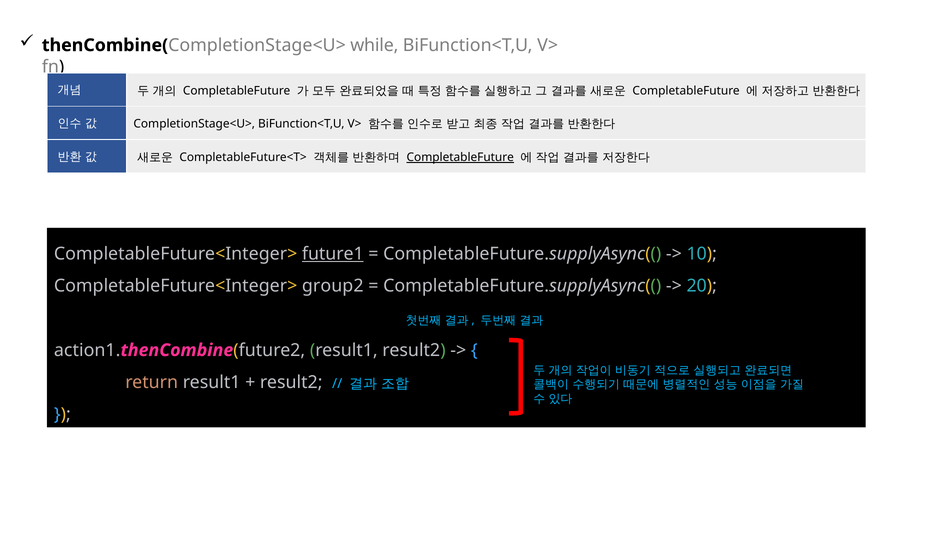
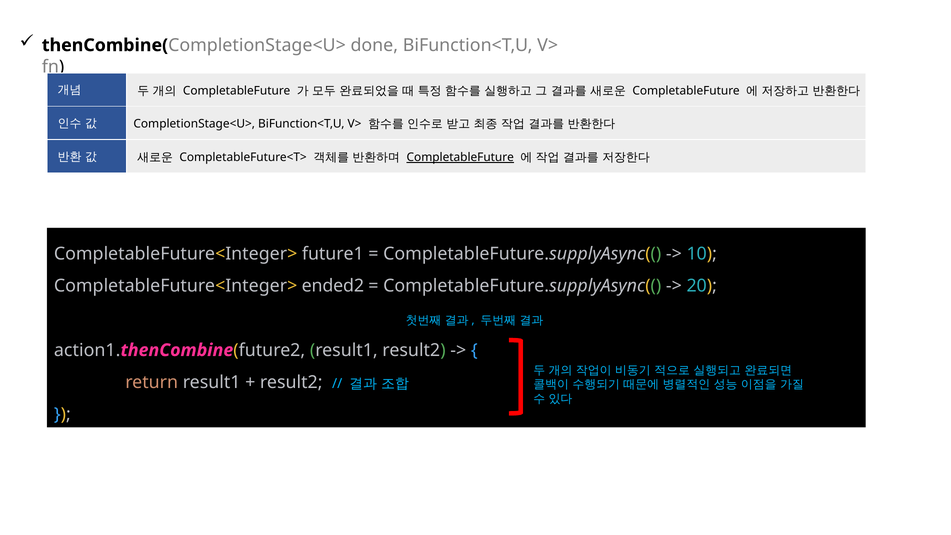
while: while -> done
future1 underline: present -> none
group2: group2 -> ended2
